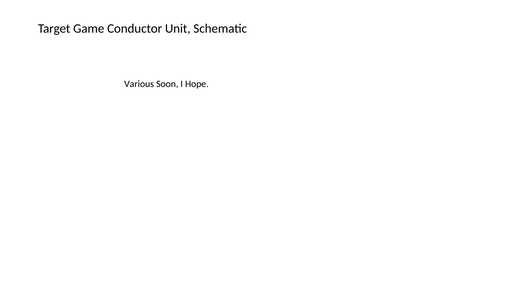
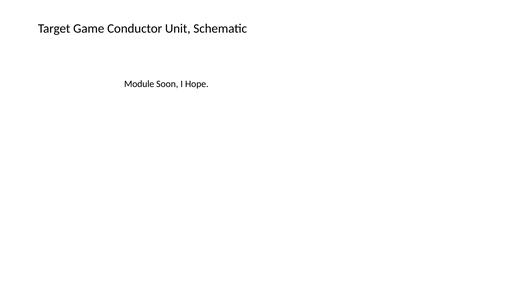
Various: Various -> Module
